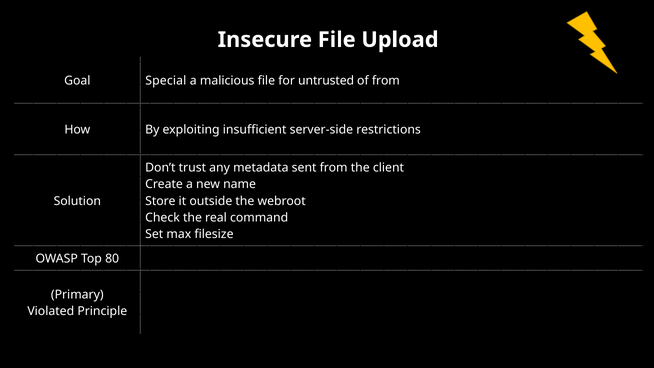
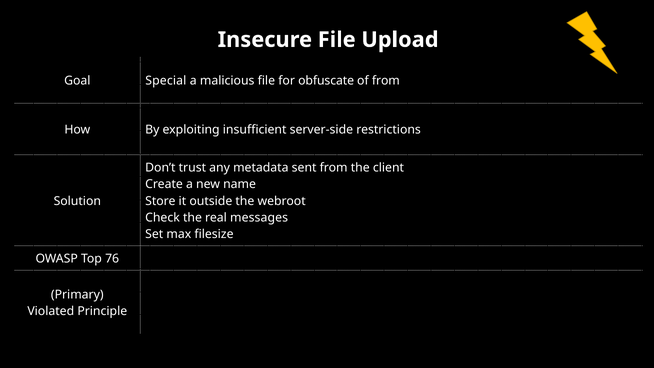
untrusted: untrusted -> obfuscate
command: command -> messages
80: 80 -> 76
